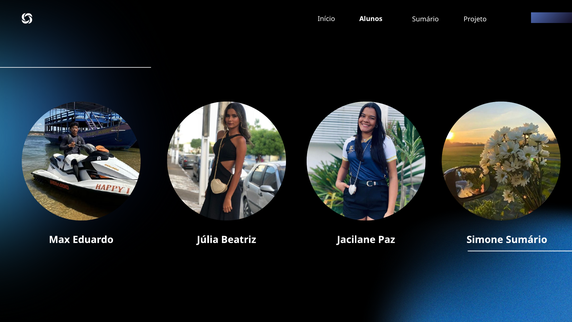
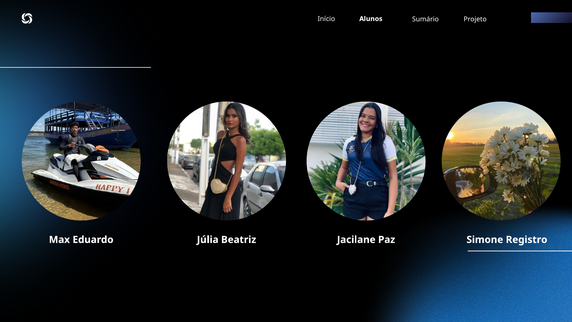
Simone Sumário: Sumário -> Registro
